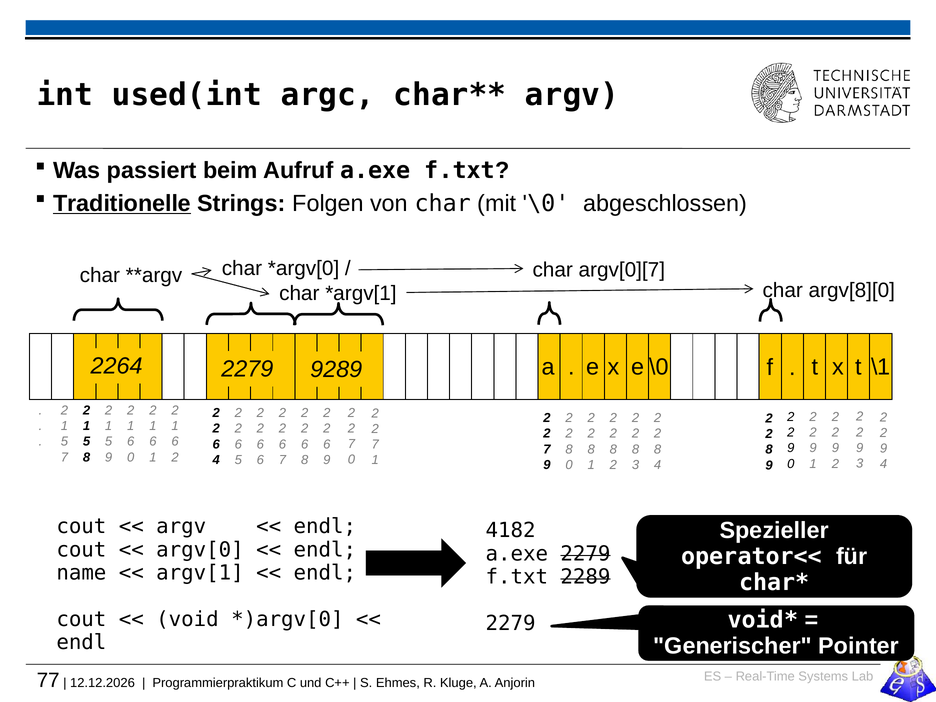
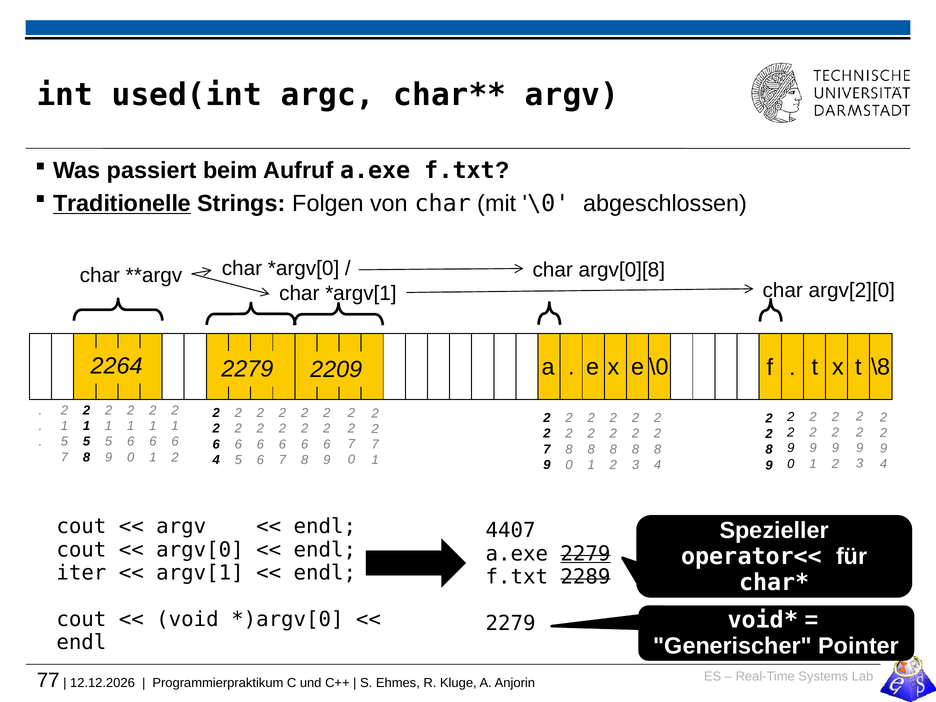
argv[0][7: argv[0][7 -> argv[0][8
argv[8][0: argv[8][0 -> argv[2][0
\1: \1 -> \8
9289: 9289 -> 2209
4182: 4182 -> 4407
2279 at (585, 554) underline: none -> present
name: name -> iter
